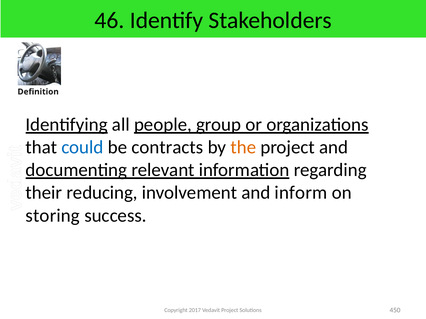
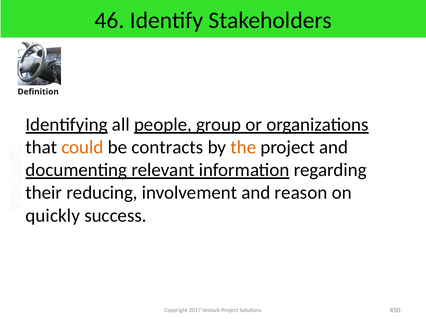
could colour: blue -> orange
inform: inform -> reason
storing: storing -> quickly
